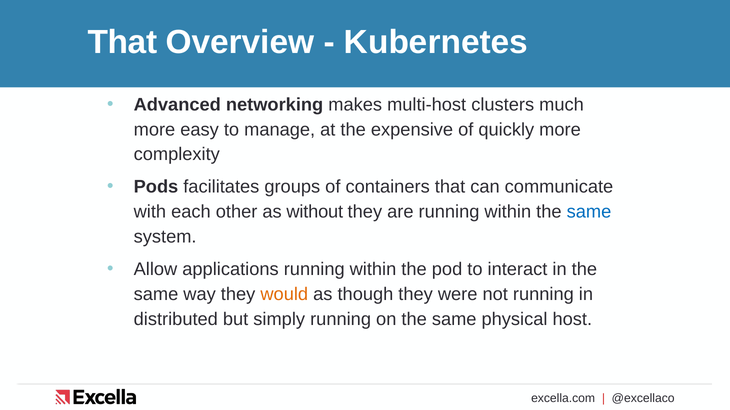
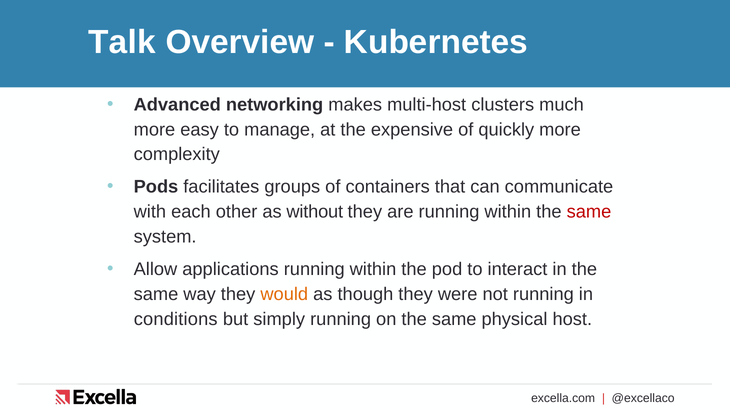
That at (122, 42): That -> Talk
same at (589, 212) colour: blue -> red
distributed: distributed -> conditions
